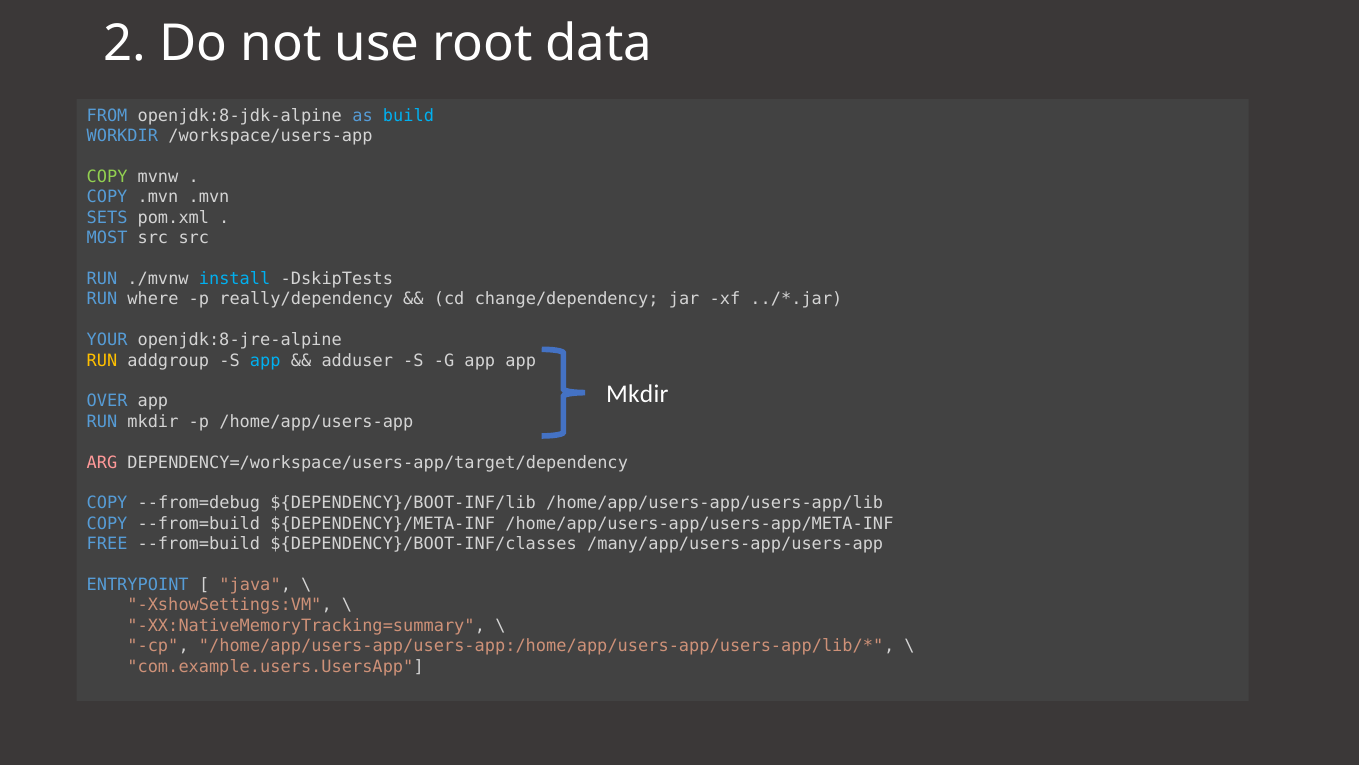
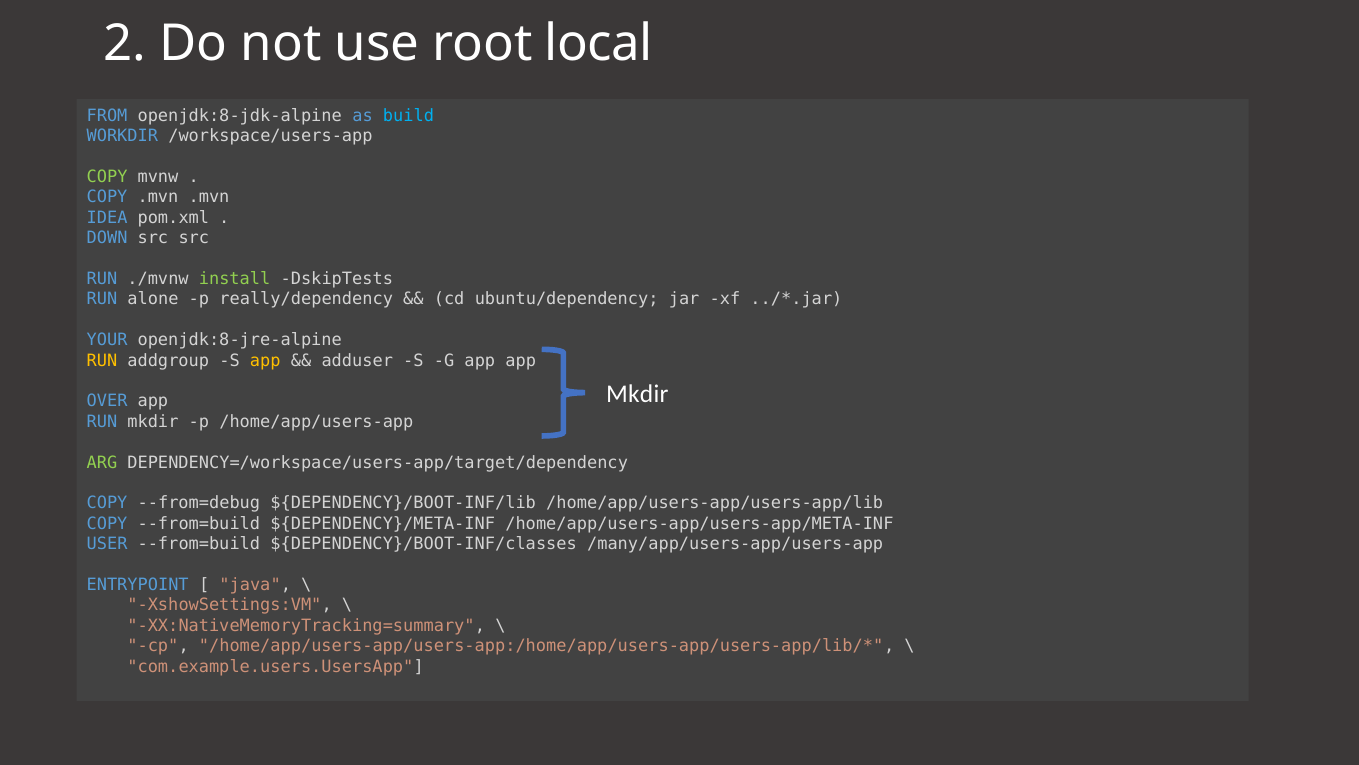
data: data -> local
SETS: SETS -> IDEA
MOST: MOST -> DOWN
install colour: light blue -> light green
where: where -> alone
change/dependency: change/dependency -> ubuntu/dependency
app at (265, 360) colour: light blue -> yellow
ARG colour: pink -> light green
FREE: FREE -> USER
